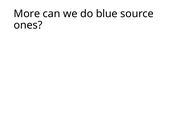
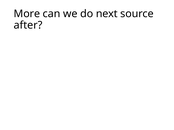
blue: blue -> next
ones: ones -> after
